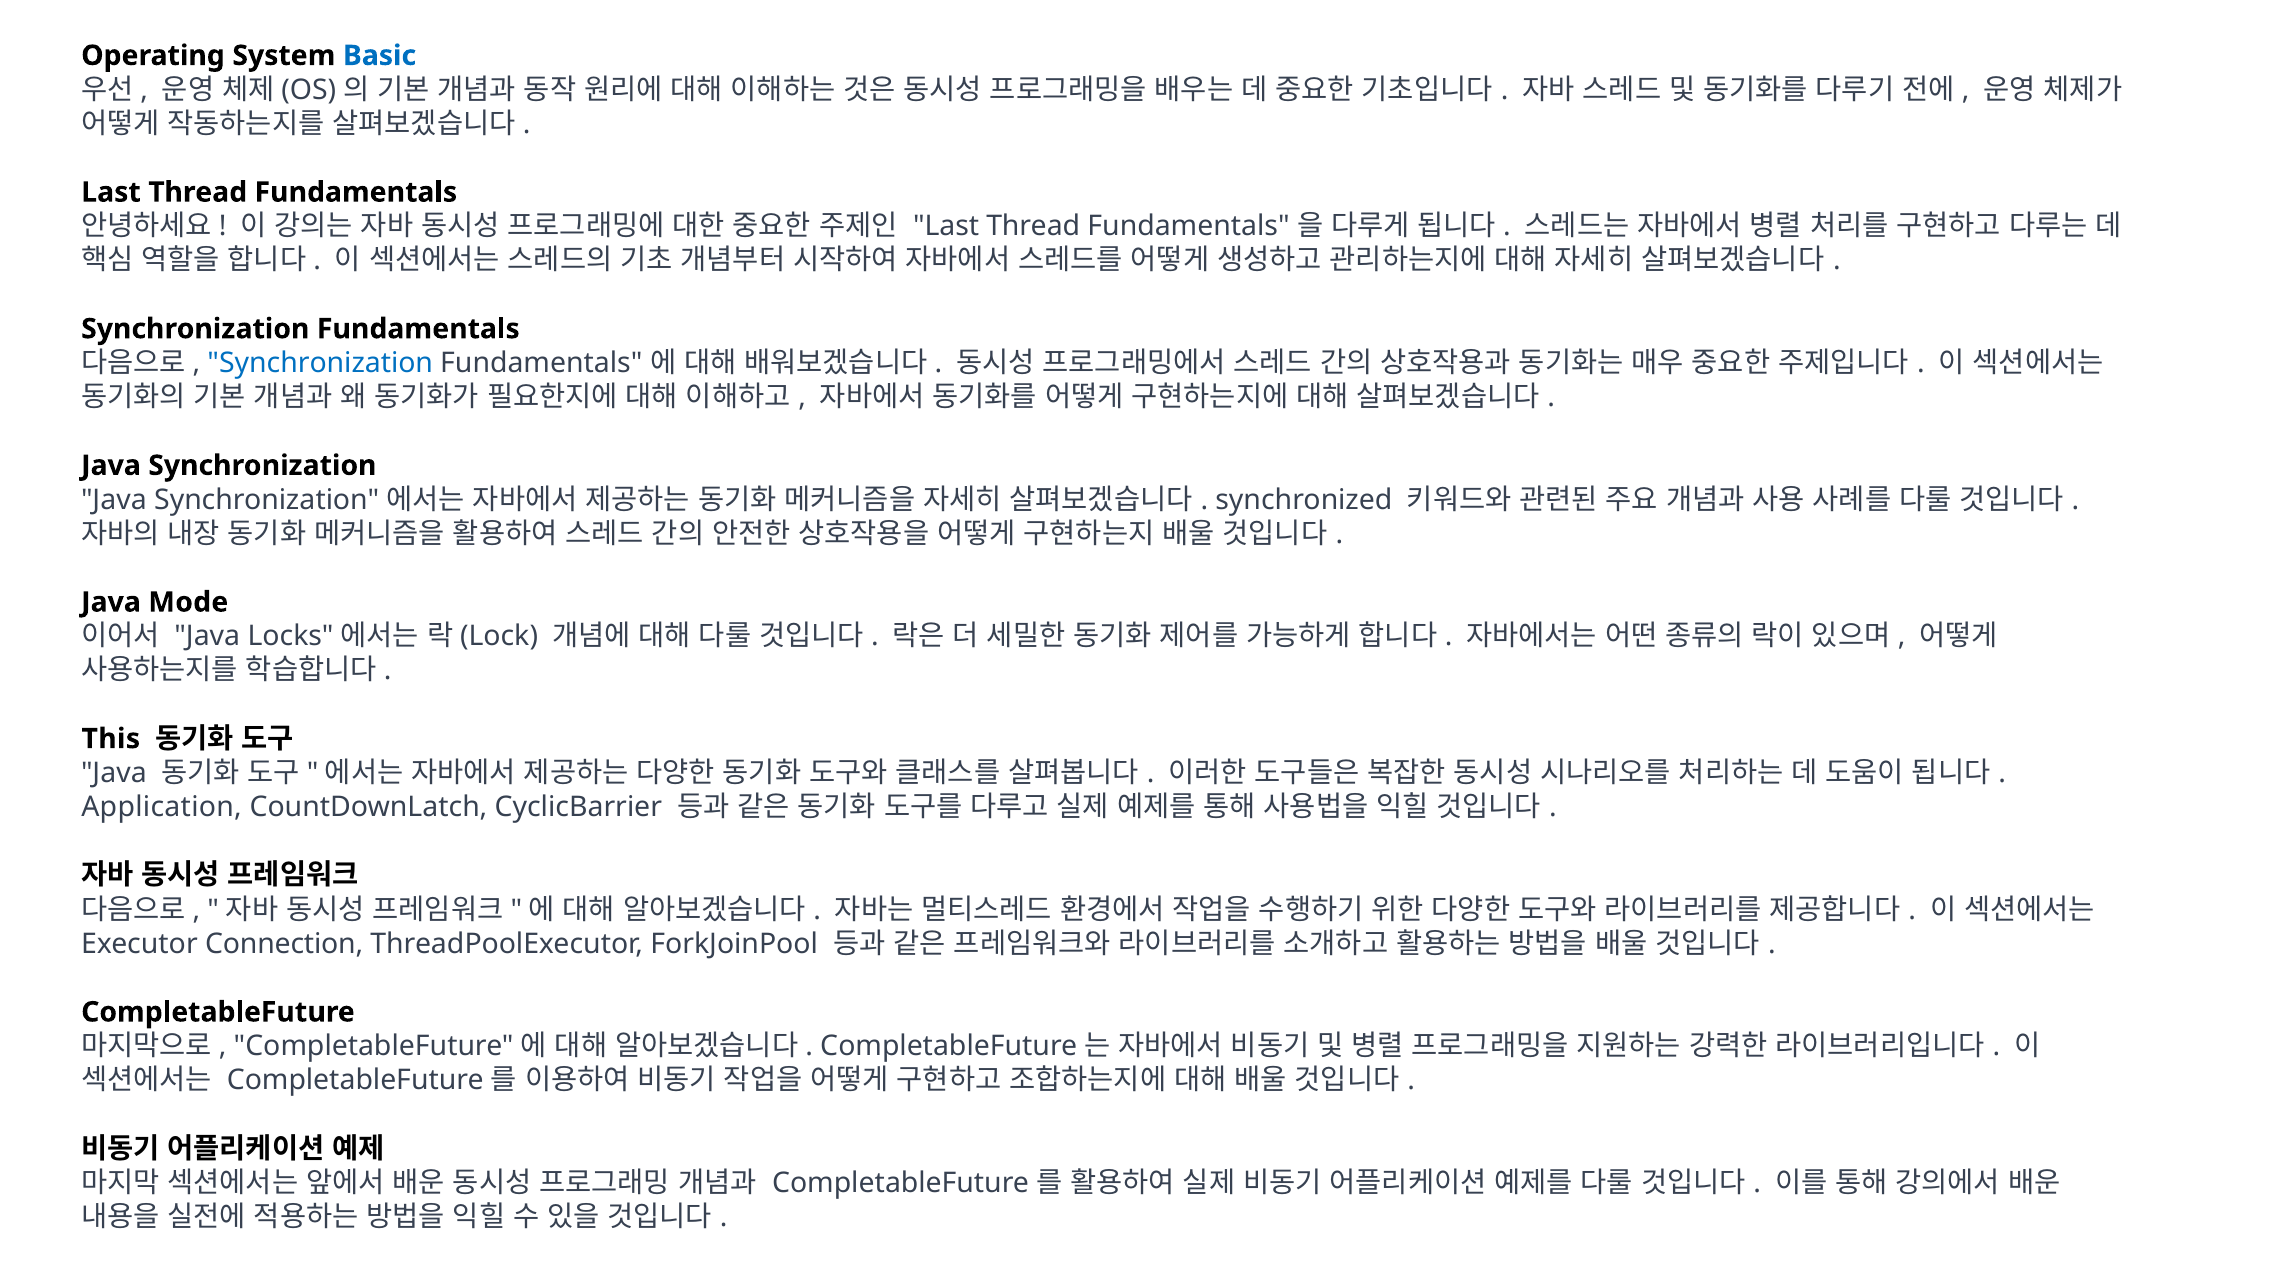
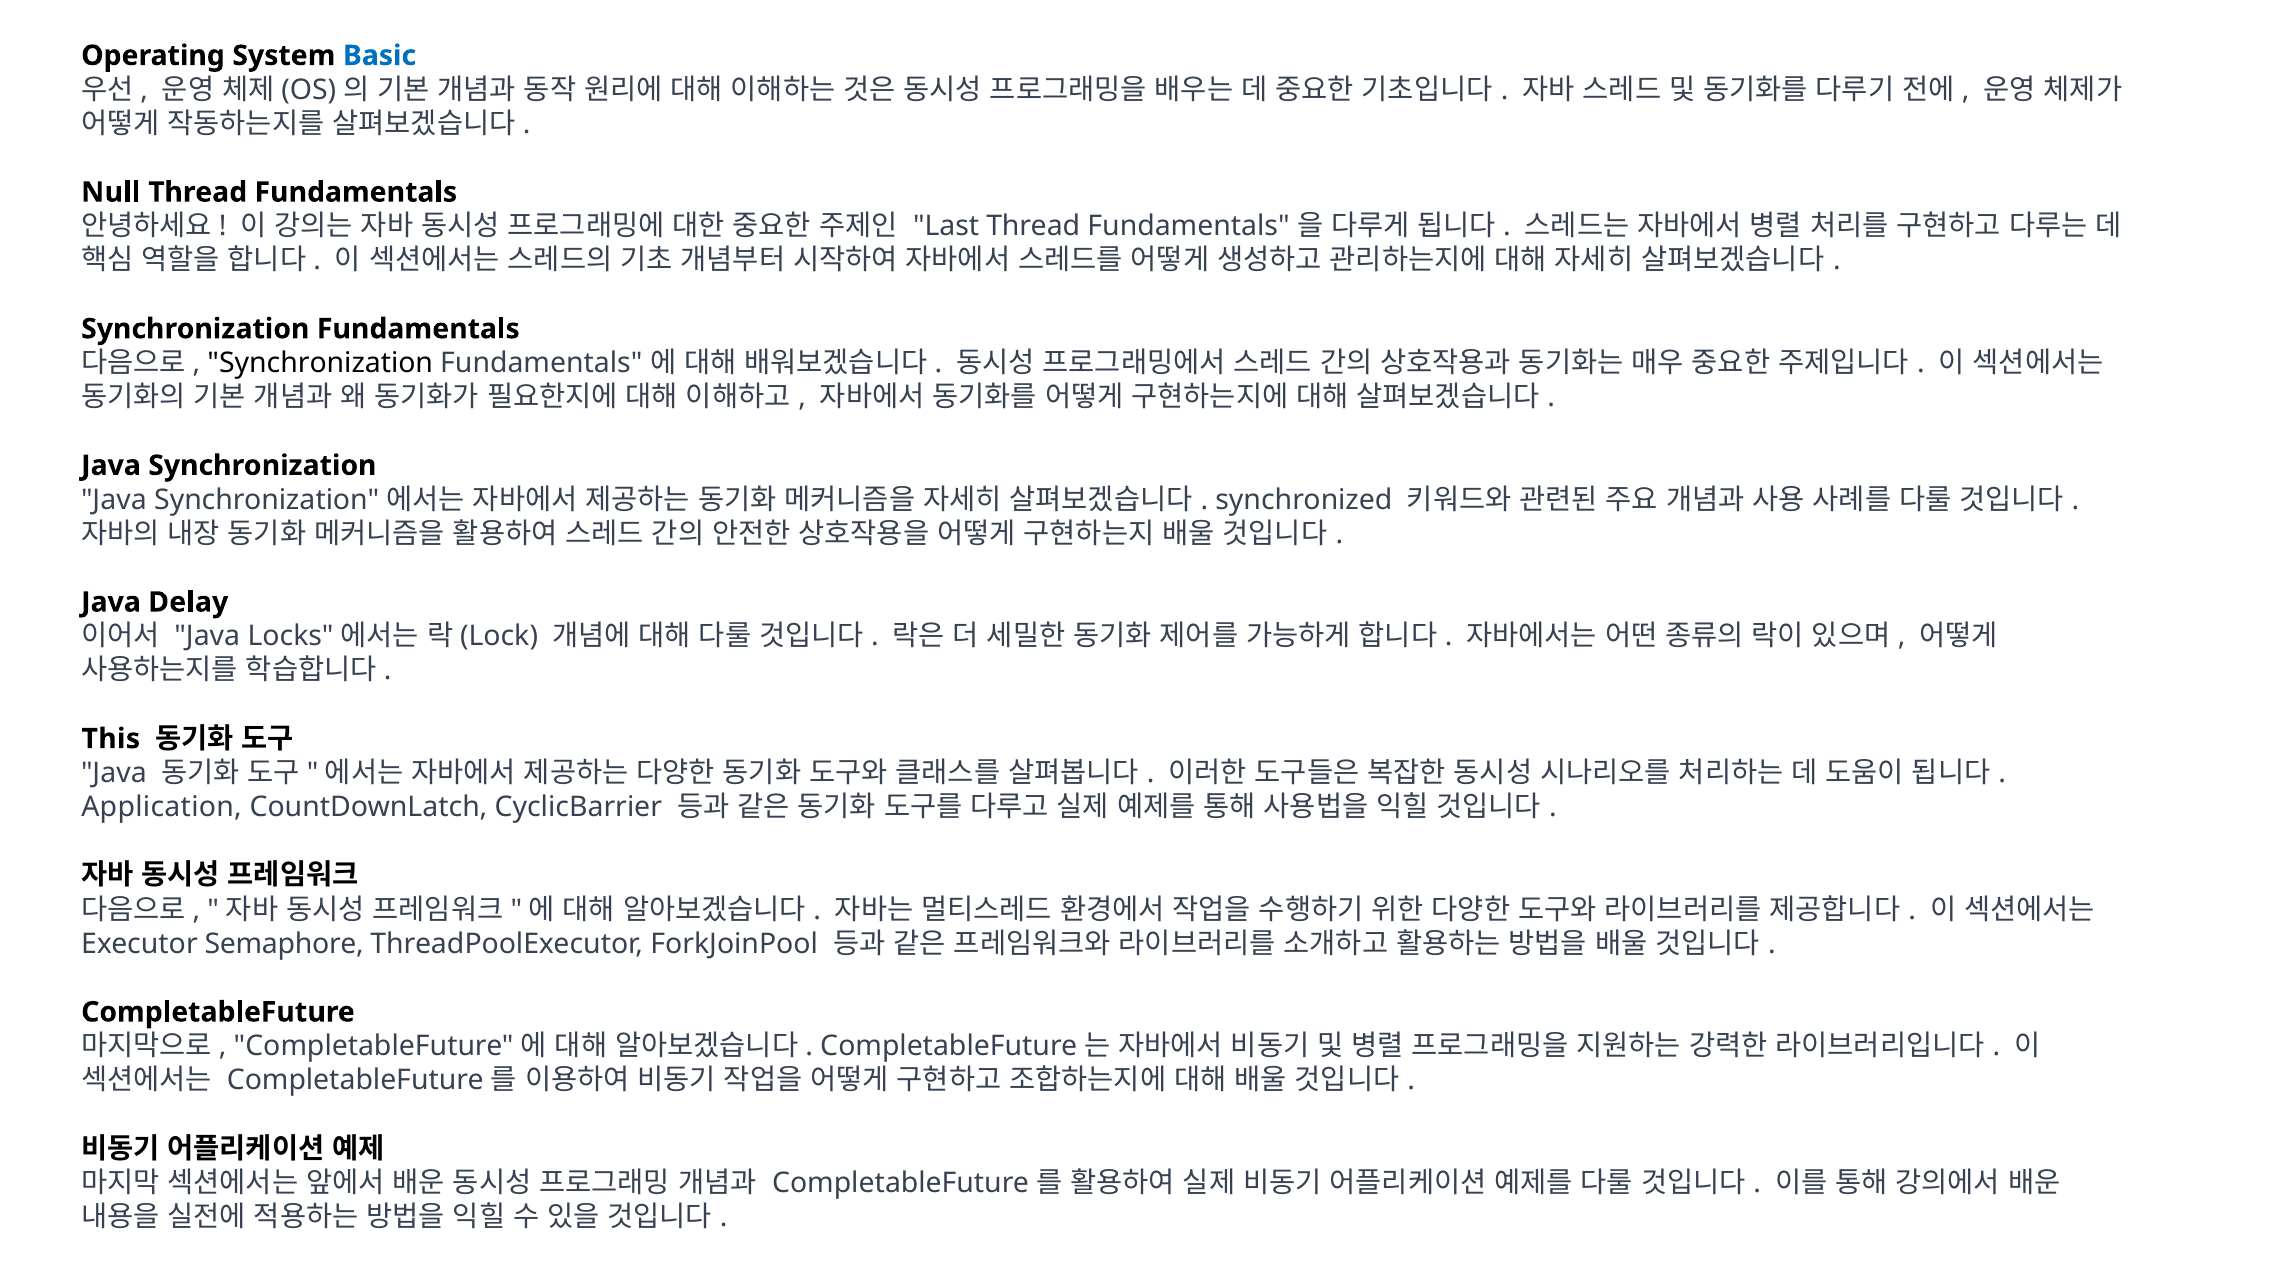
Last at (111, 192): Last -> Null
Synchronization at (320, 363) colour: blue -> black
Mode: Mode -> Delay
Connection: Connection -> Semaphore
